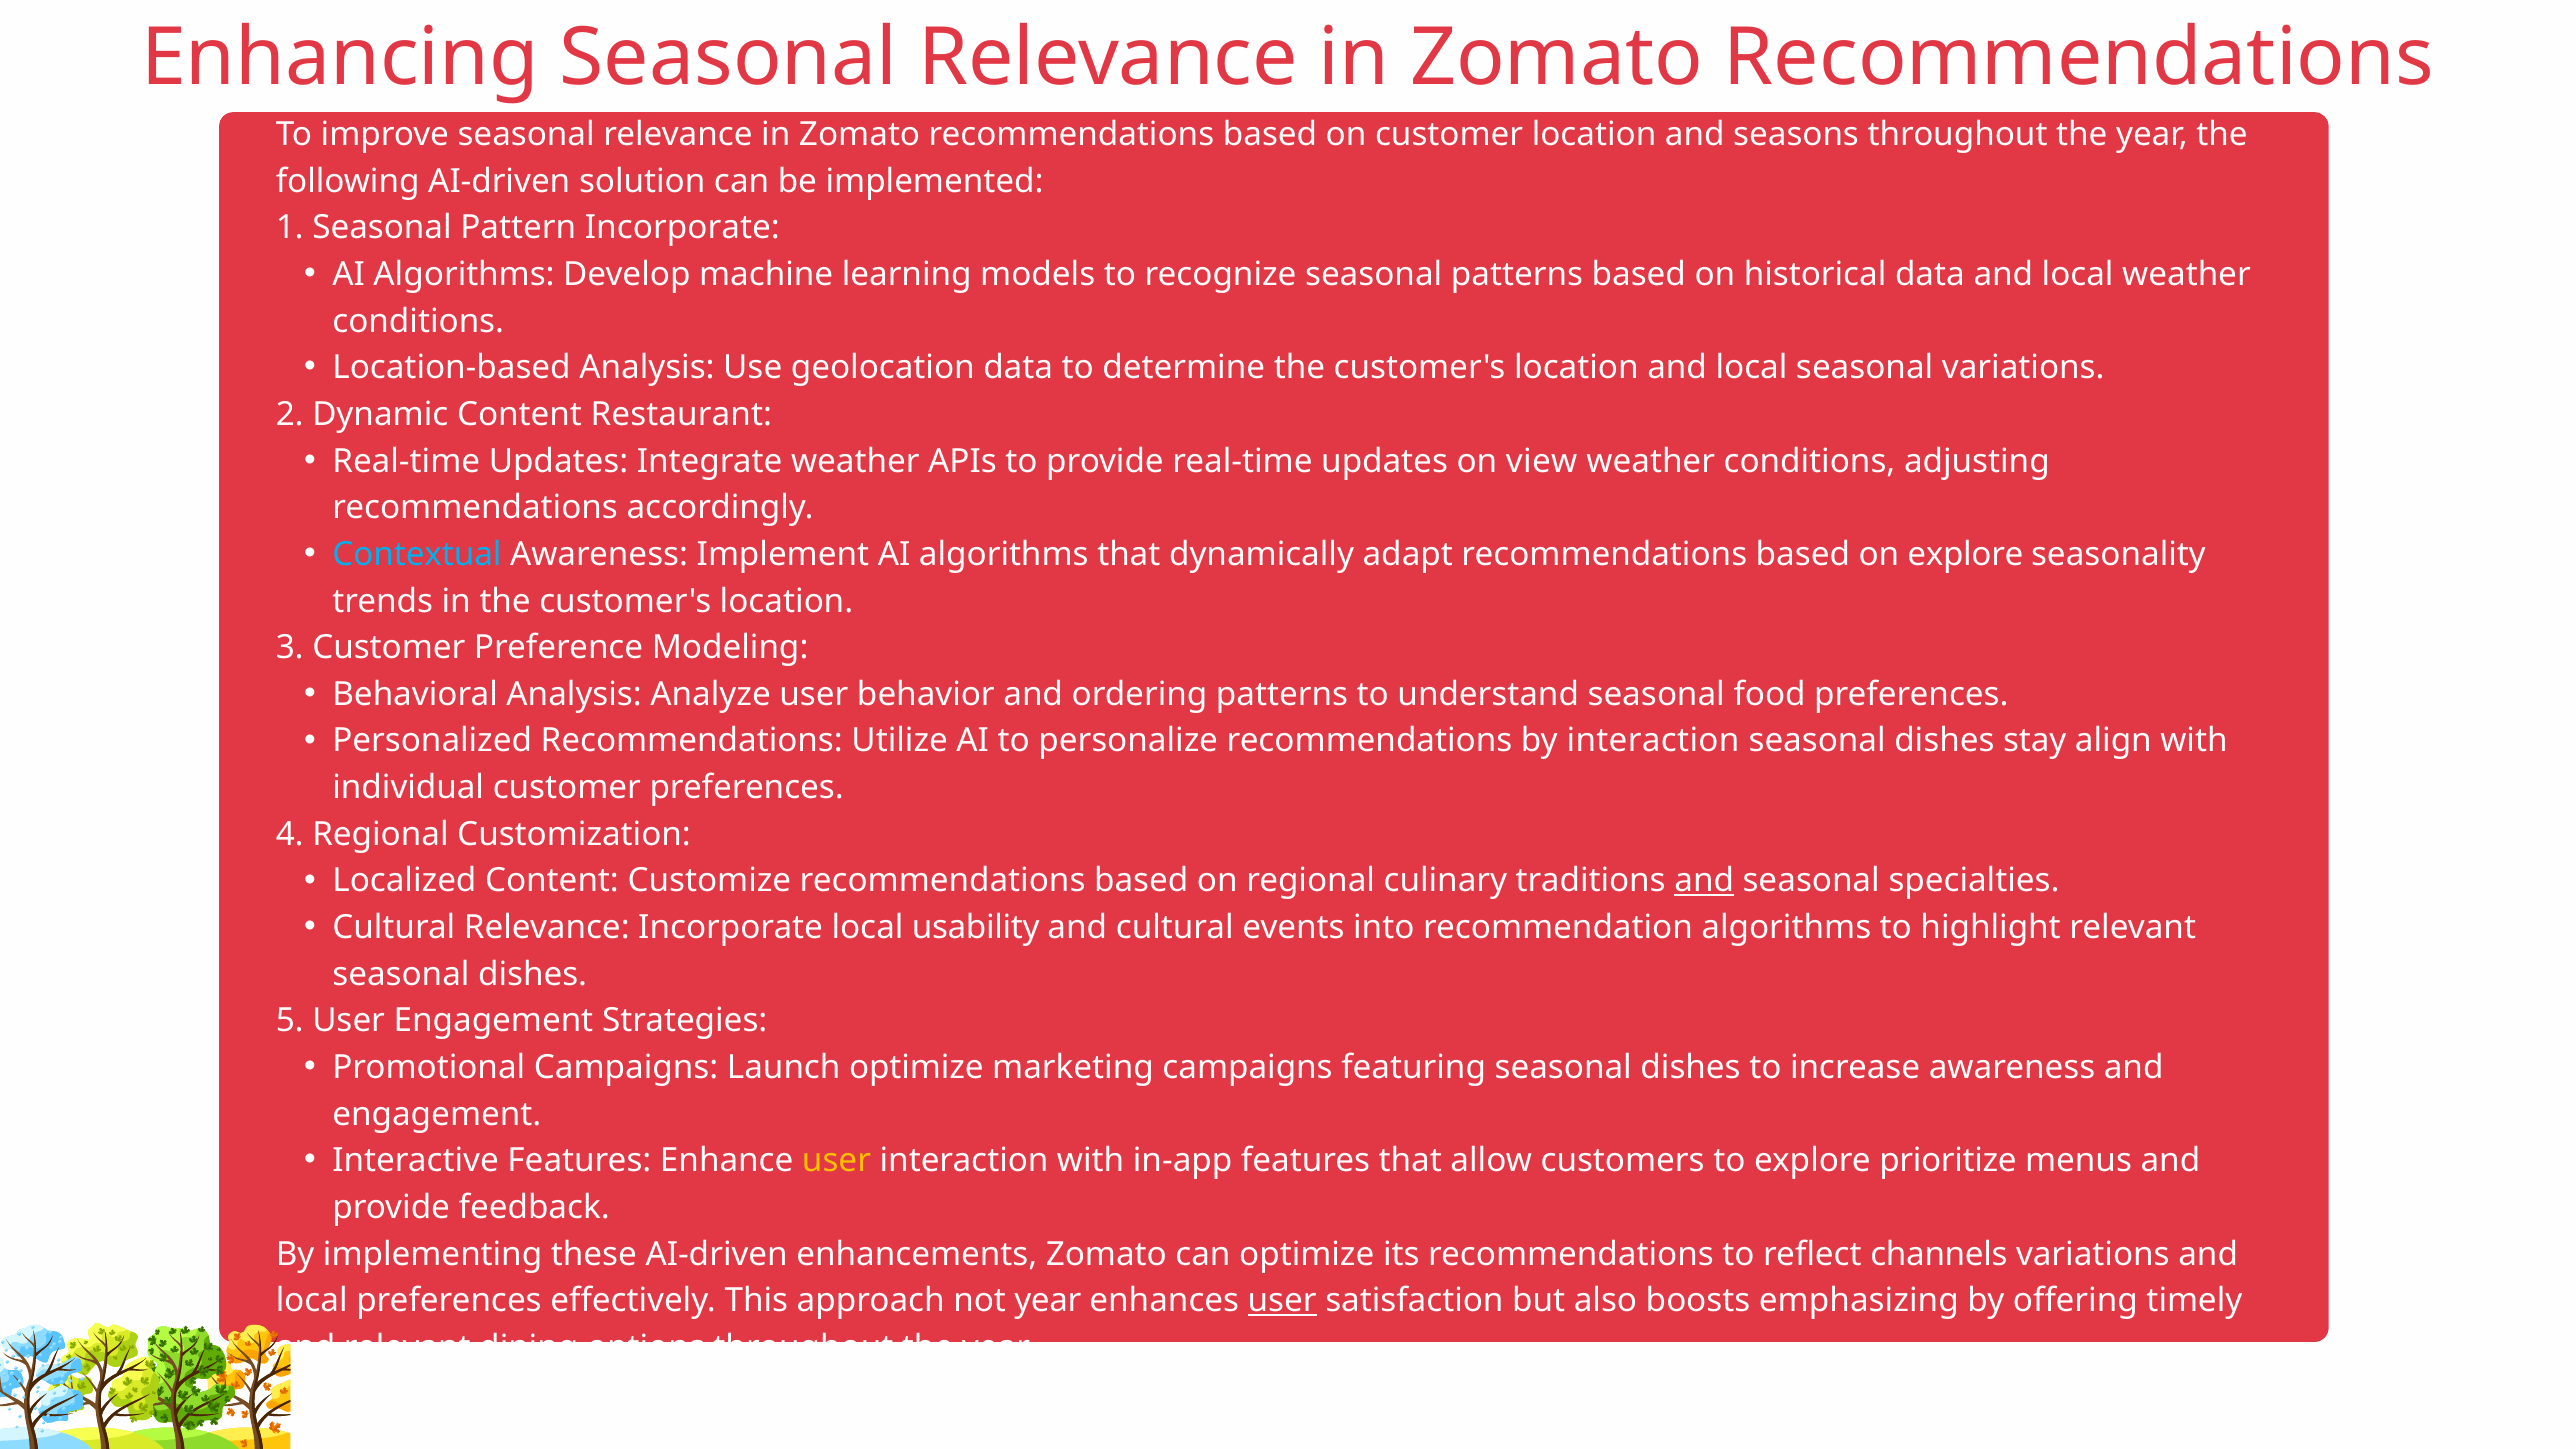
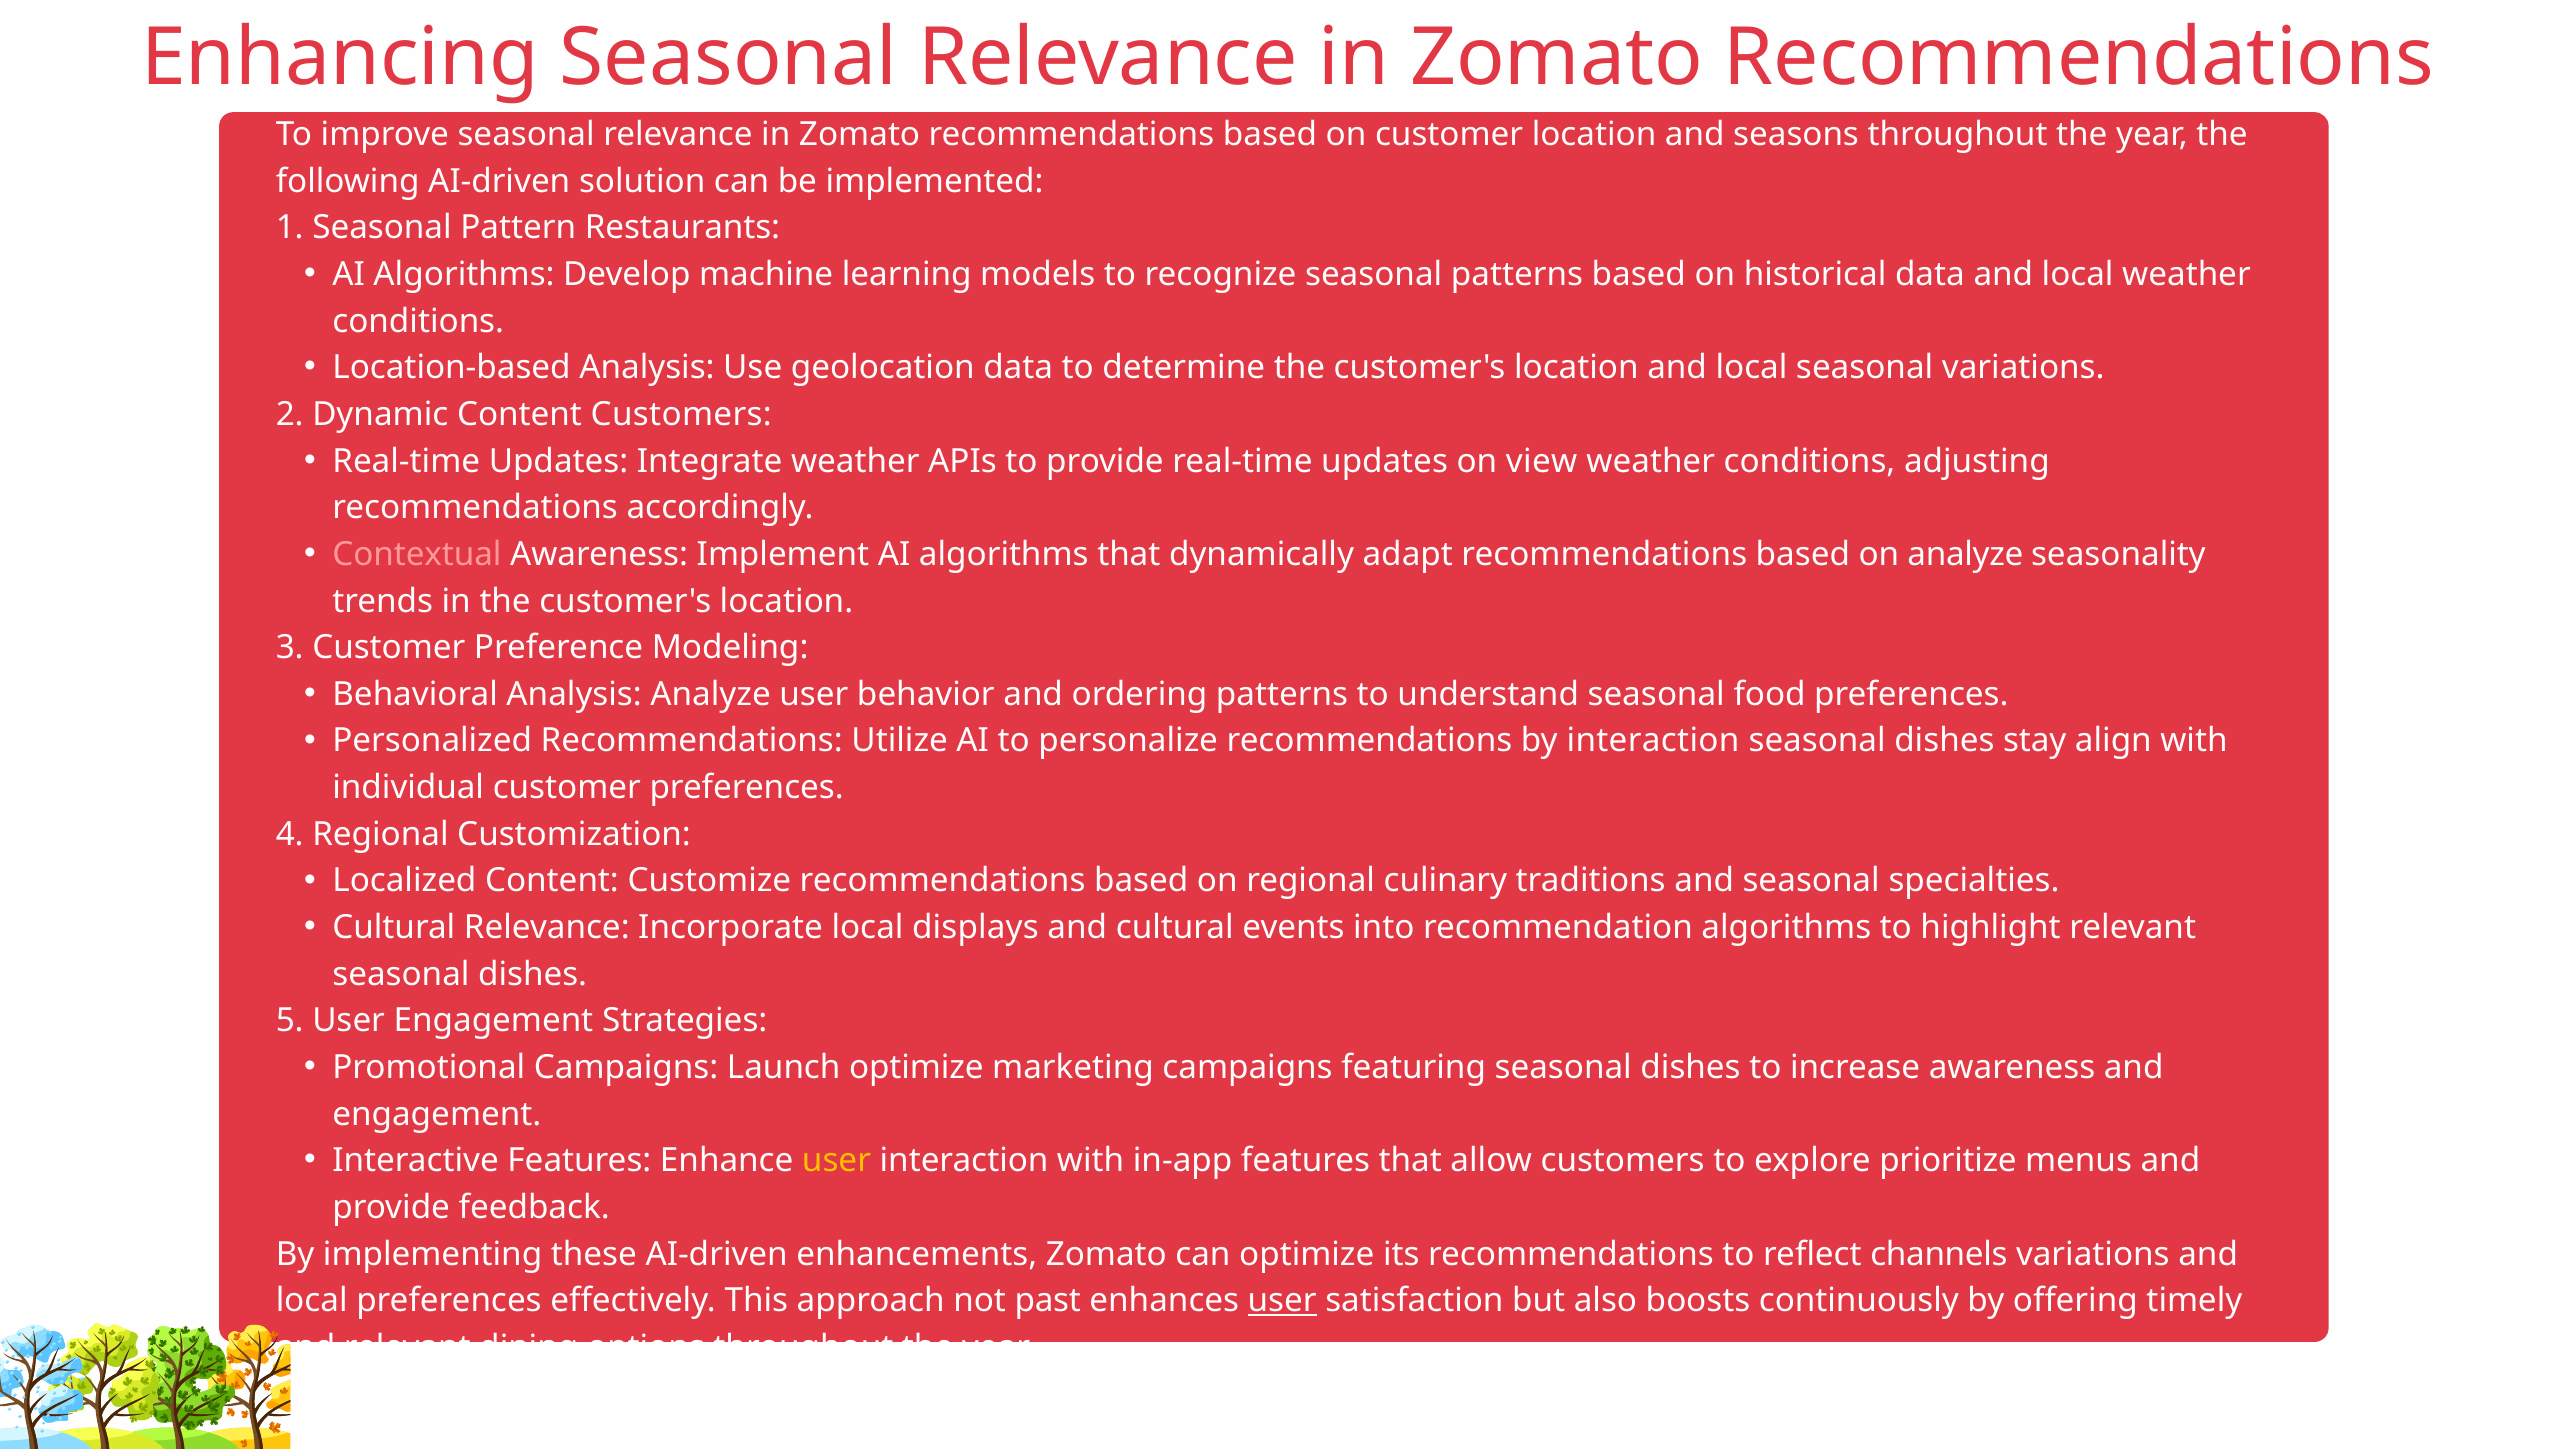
Pattern Incorporate: Incorporate -> Restaurants
Content Restaurant: Restaurant -> Customers
Contextual colour: light blue -> pink
on explore: explore -> analyze
and at (1704, 881) underline: present -> none
usability: usability -> displays
not year: year -> past
emphasizing: emphasizing -> continuously
